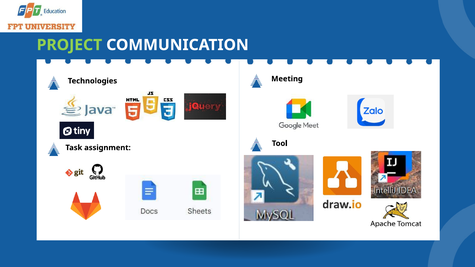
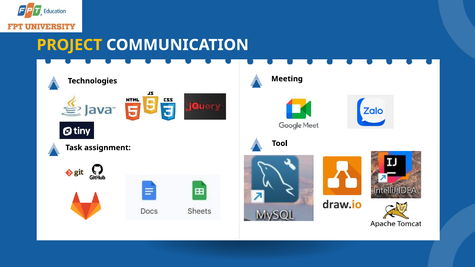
PROJECT colour: light green -> yellow
